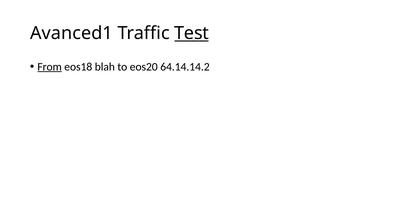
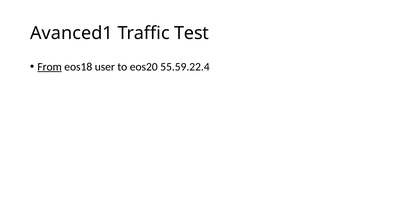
Test underline: present -> none
blah: blah -> user
64.14.14.2: 64.14.14.2 -> 55.59.22.4
